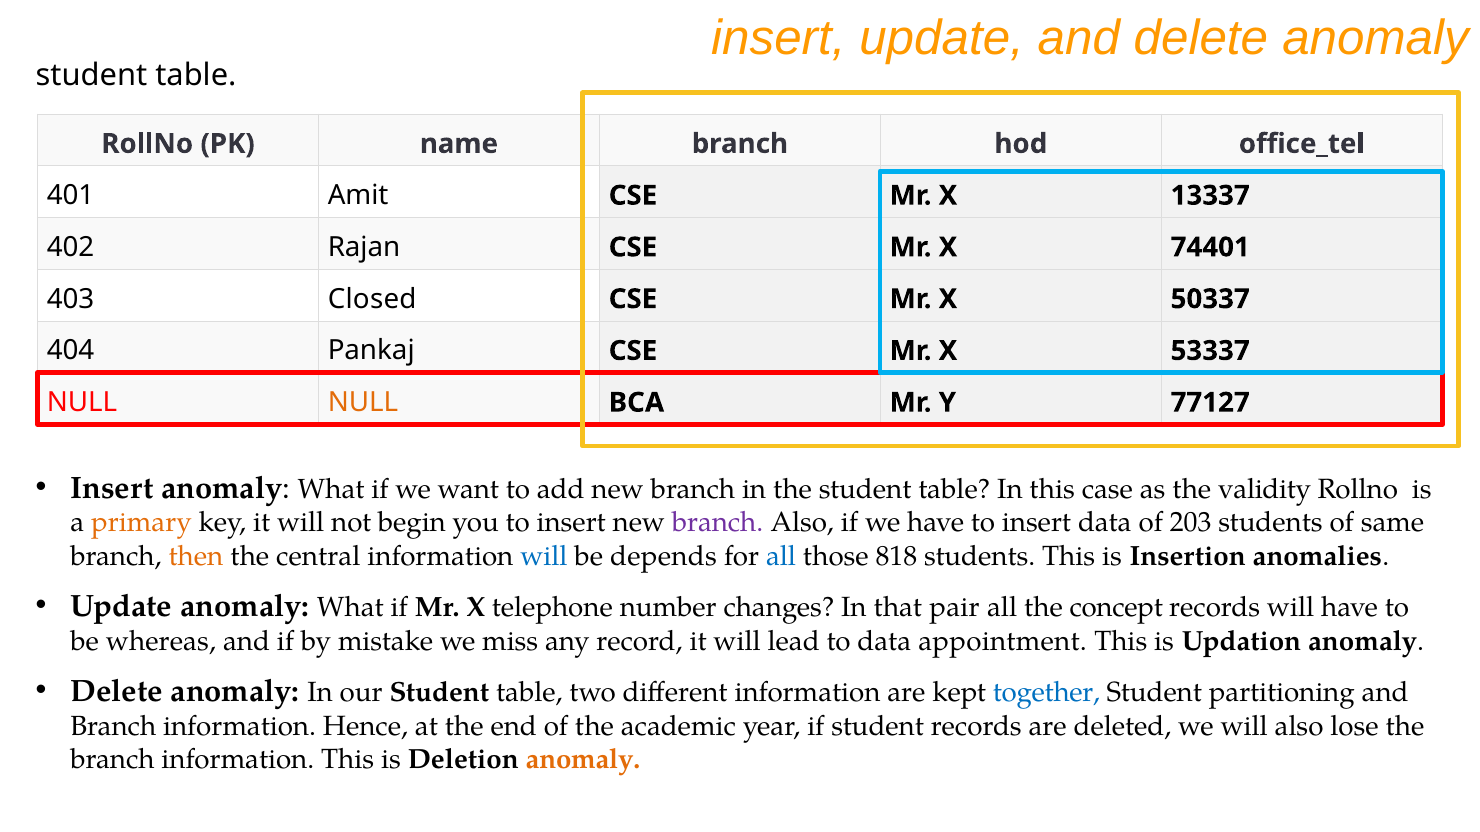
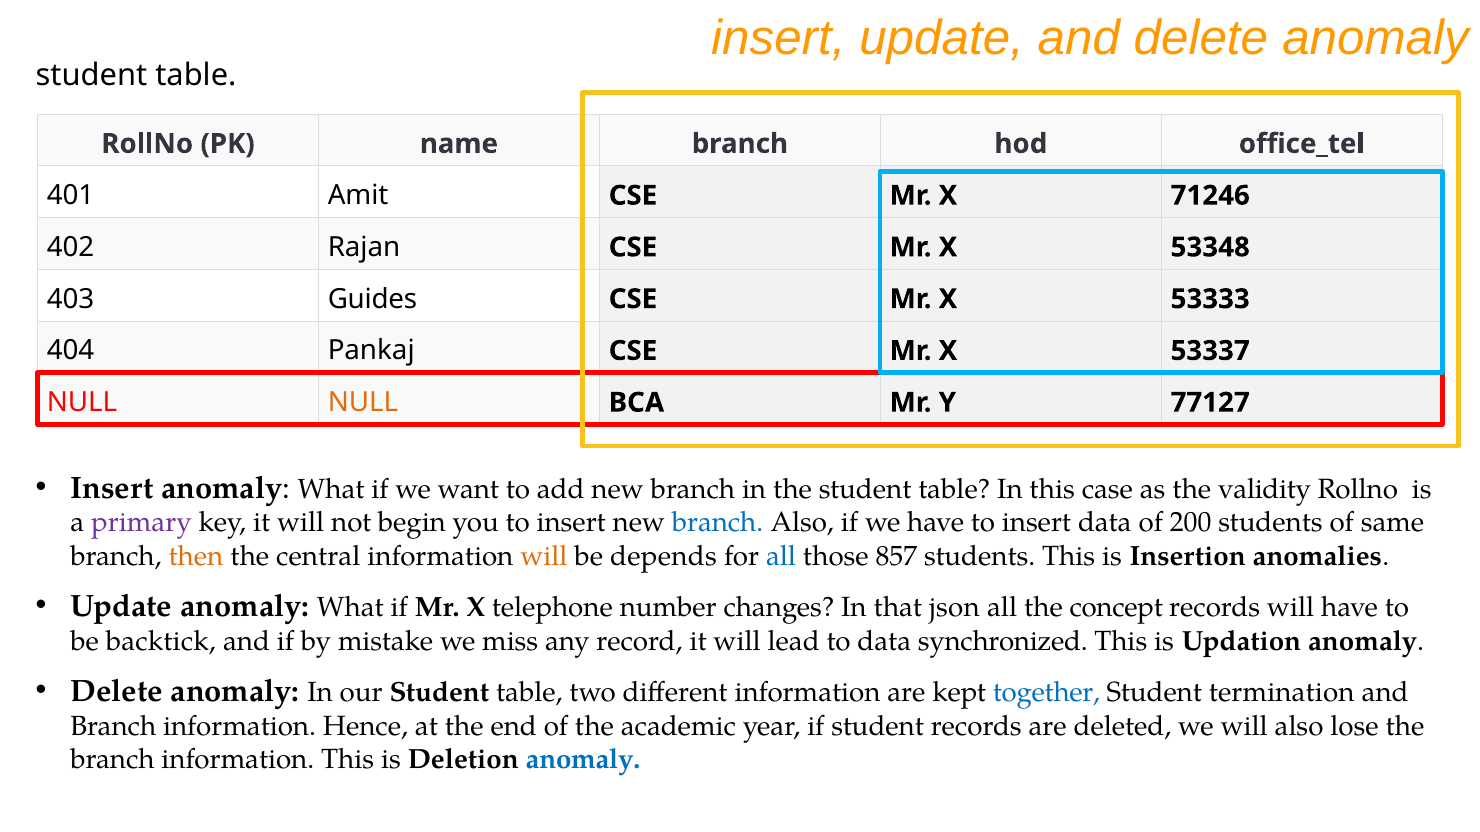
13337: 13337 -> 71246
74401: 74401 -> 53348
Closed: Closed -> Guides
50337: 50337 -> 53333
primary colour: orange -> purple
branch at (718, 523) colour: purple -> blue
203: 203 -> 200
will at (544, 556) colour: blue -> orange
818: 818 -> 857
pair: pair -> json
whereas: whereas -> backtick
appointment: appointment -> synchronized
partitioning: partitioning -> termination
anomaly at (583, 760) colour: orange -> blue
